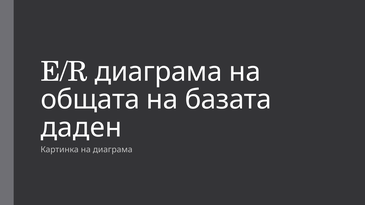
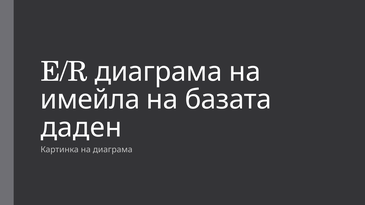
общата: общата -> имейла
